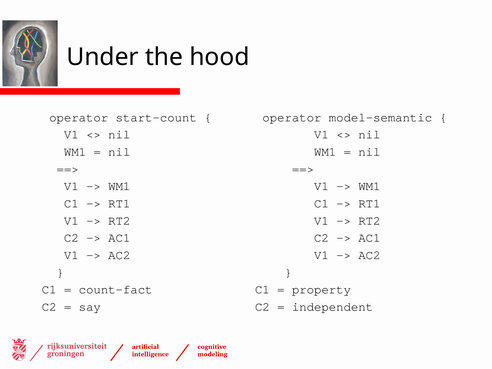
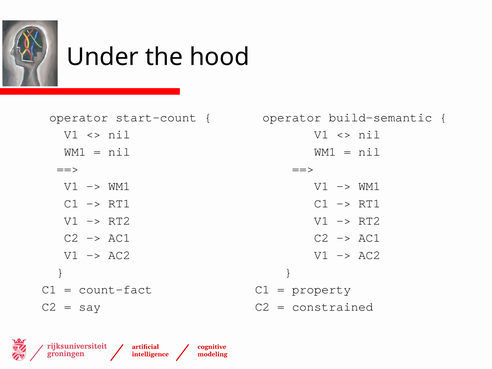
model-semantic: model-semantic -> build-semantic
independent: independent -> constrained
